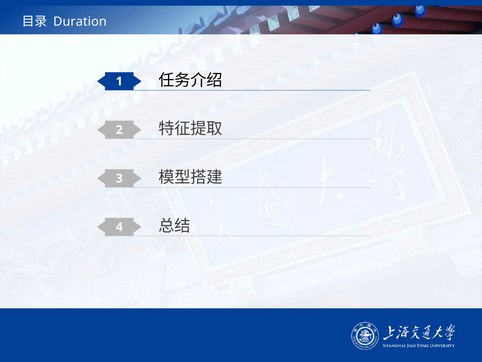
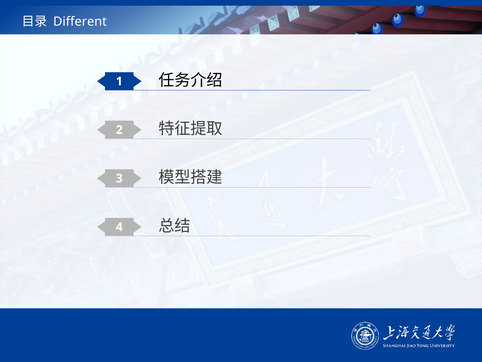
Duration: Duration -> Different
